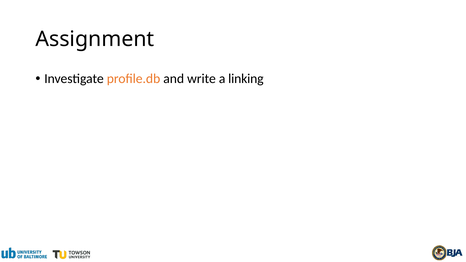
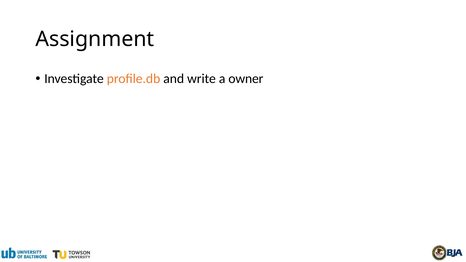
linking: linking -> owner
